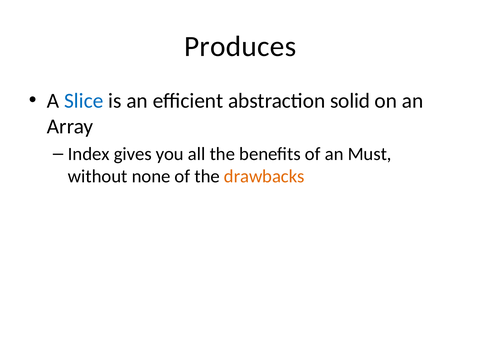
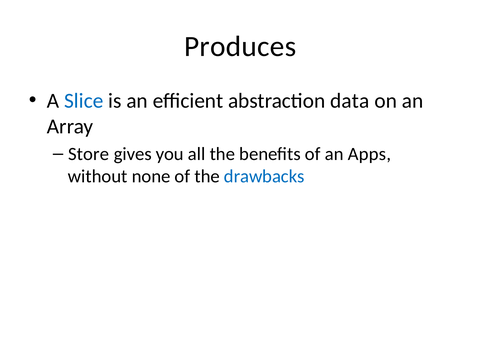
solid: solid -> data
Index: Index -> Store
Must: Must -> Apps
drawbacks colour: orange -> blue
